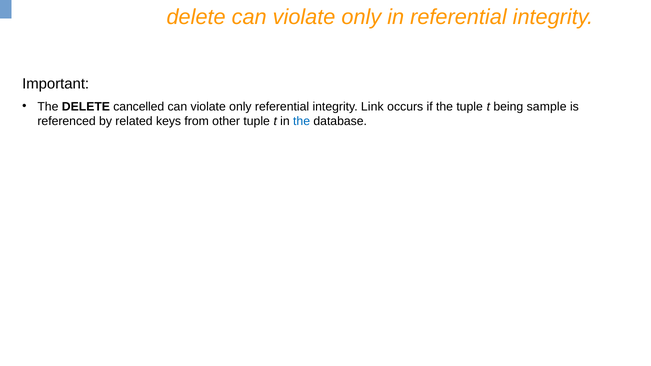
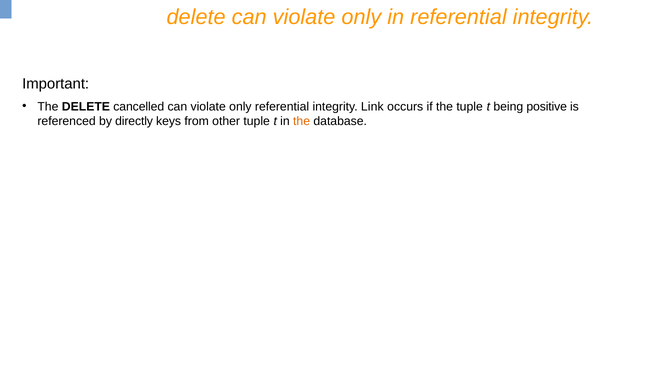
sample: sample -> positive
related: related -> directly
the at (302, 121) colour: blue -> orange
